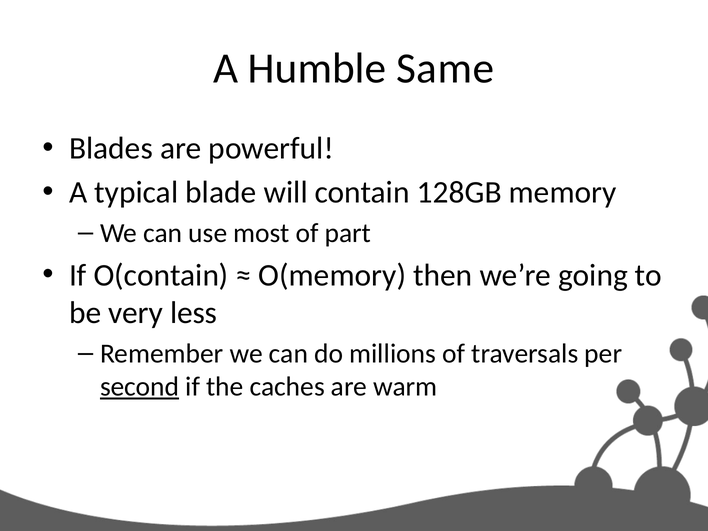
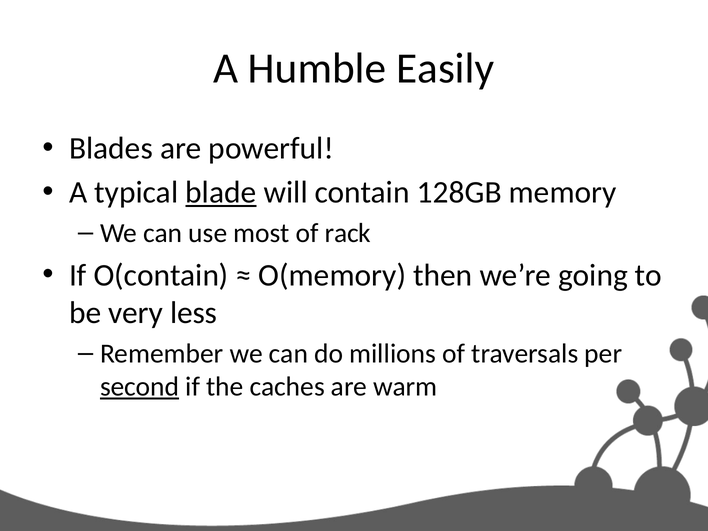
Same: Same -> Easily
blade underline: none -> present
part: part -> rack
